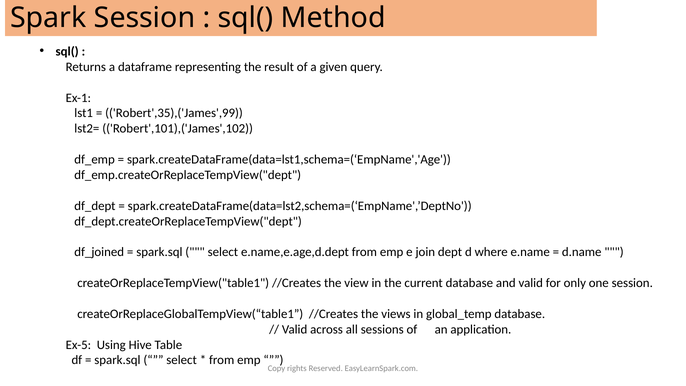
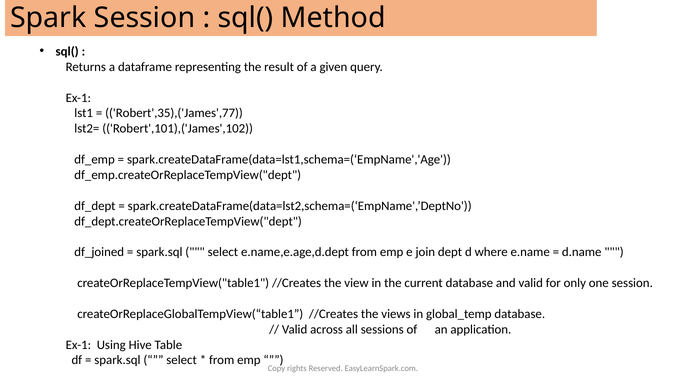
Robert',35),('James',99: Robert',35),('James',99 -> Robert',35),('James',77
Ex-5 at (78, 345): Ex-5 -> Ex-1
